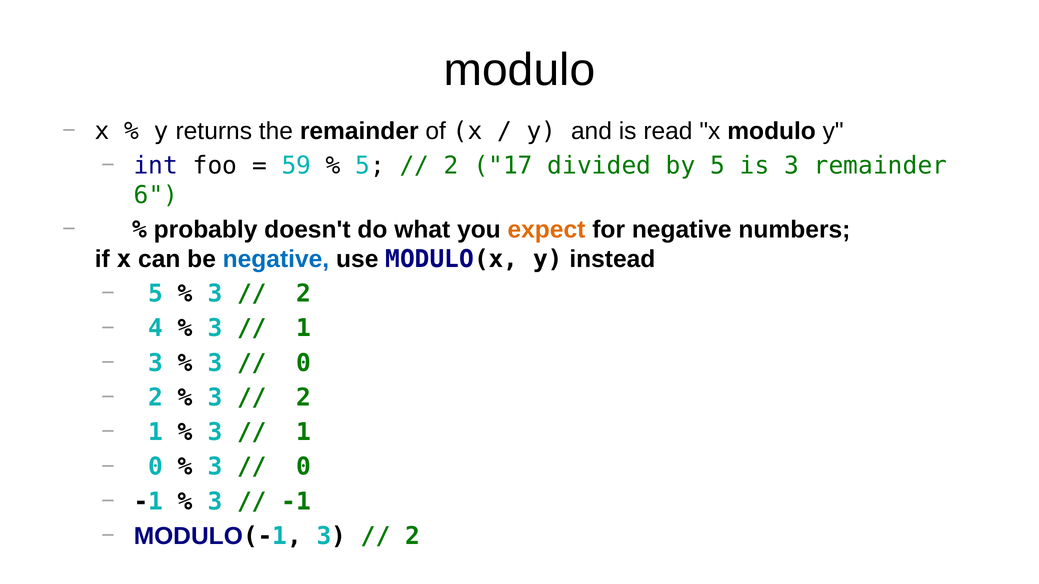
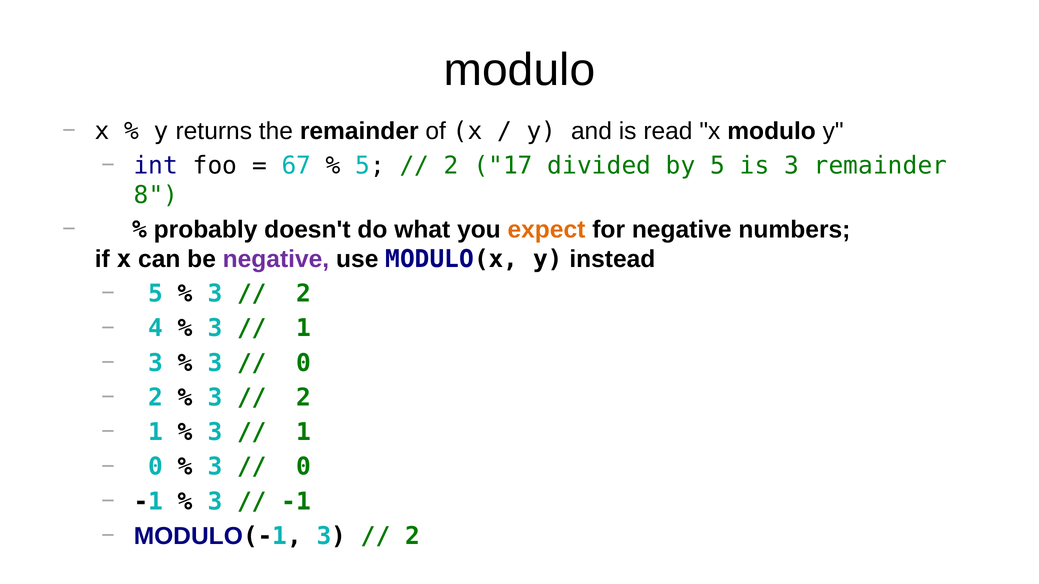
59: 59 -> 67
6: 6 -> 8
negative at (276, 259) colour: blue -> purple
